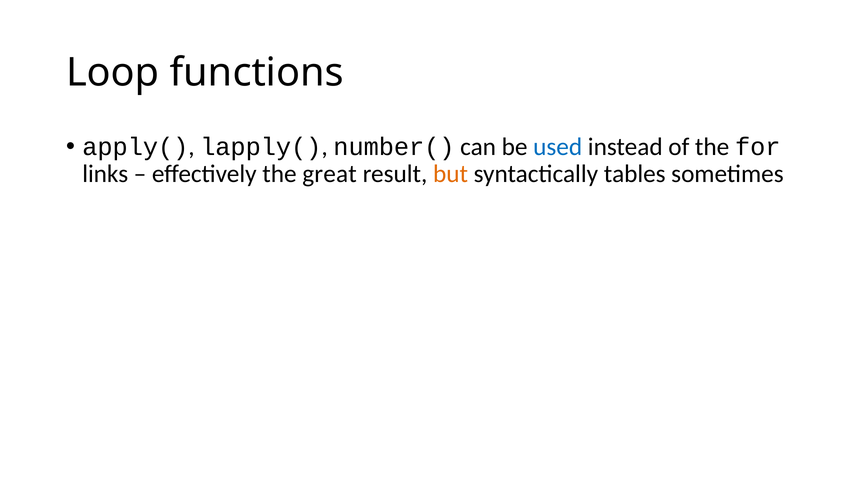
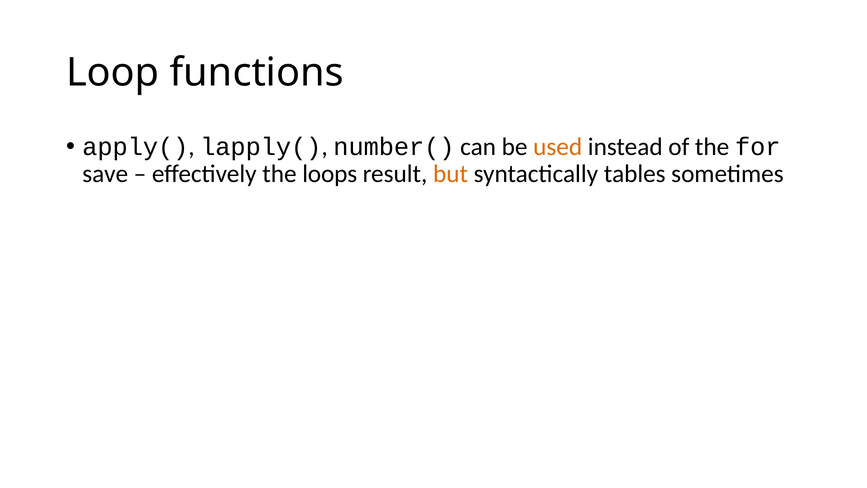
used colour: blue -> orange
links: links -> save
great: great -> loops
